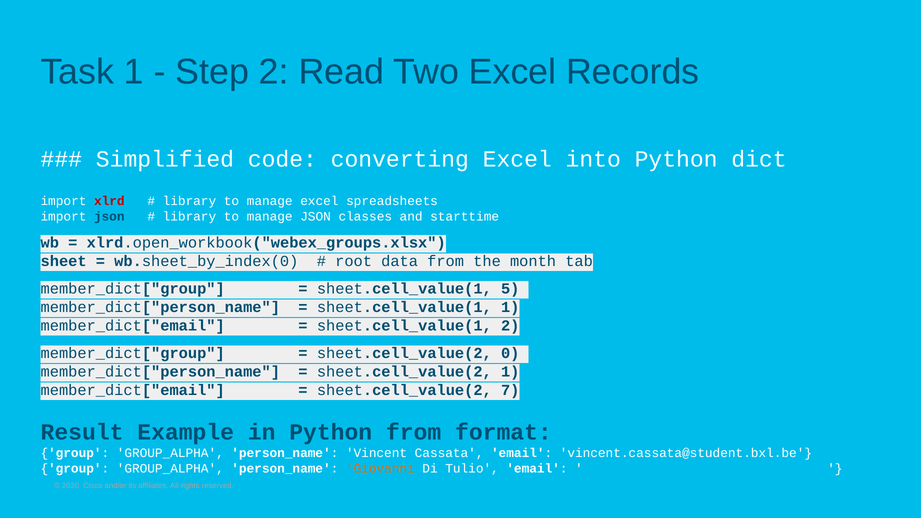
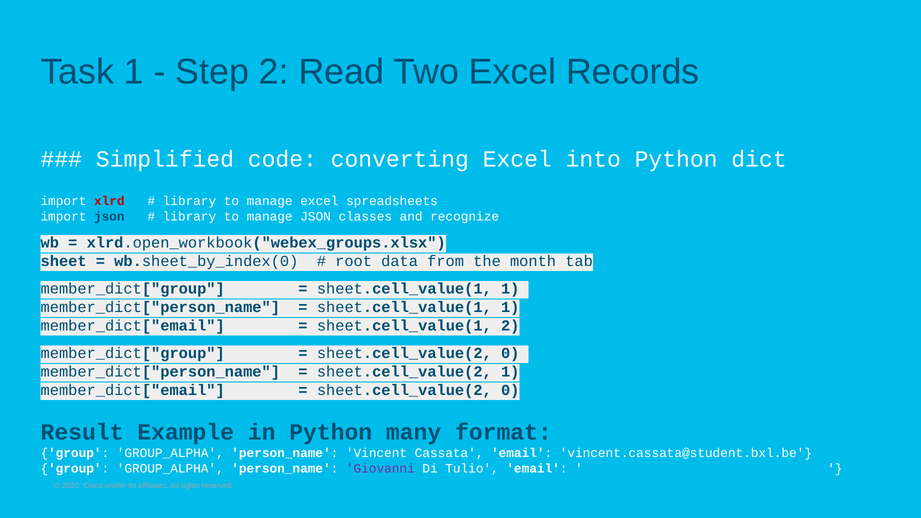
starttime: starttime -> recognize
5 at (510, 289): 5 -> 1
7 at (510, 390): 7 -> 0
Python from: from -> many
Giovanni colour: orange -> purple
